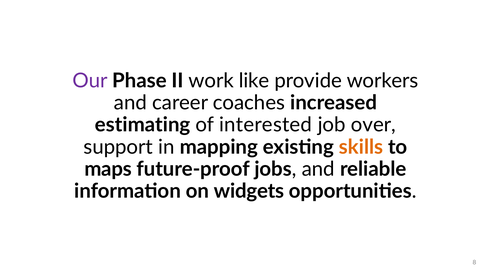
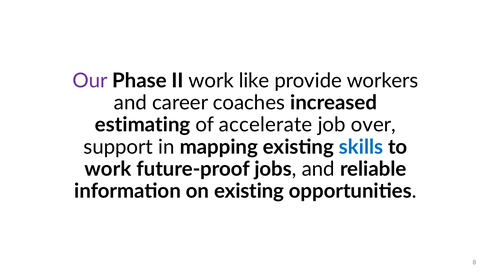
interested: interested -> accelerate
skills colour: orange -> blue
maps at (108, 169): maps -> work
on widgets: widgets -> existing
